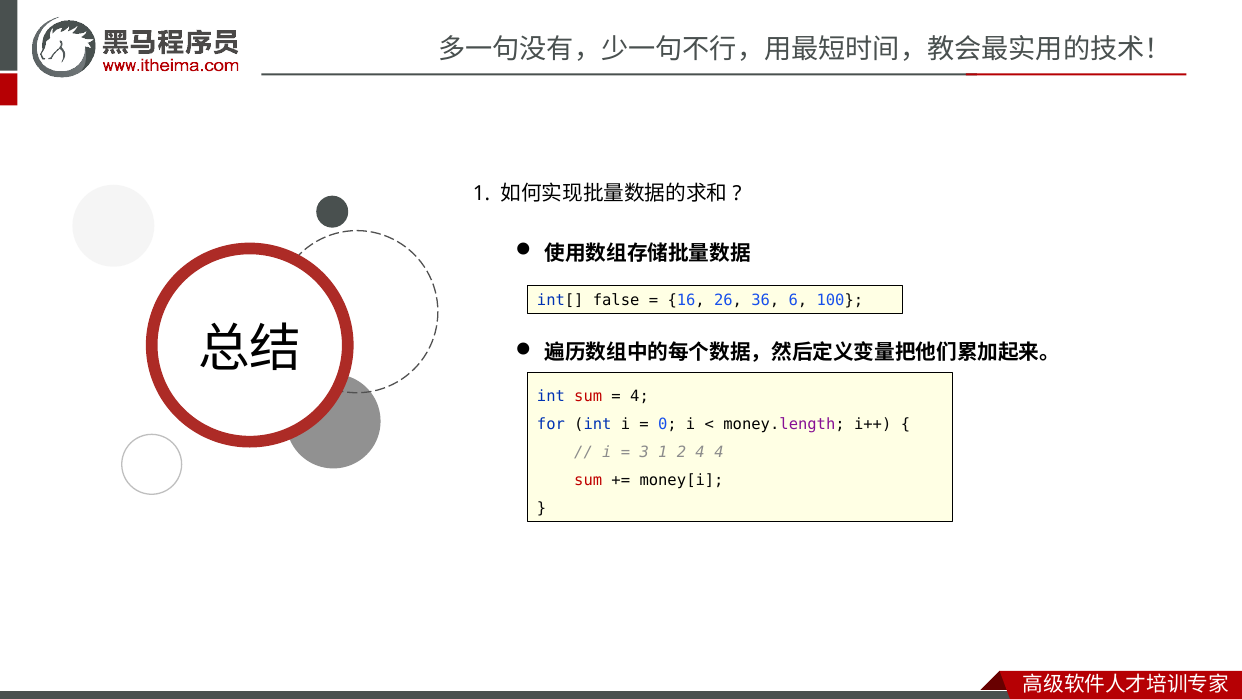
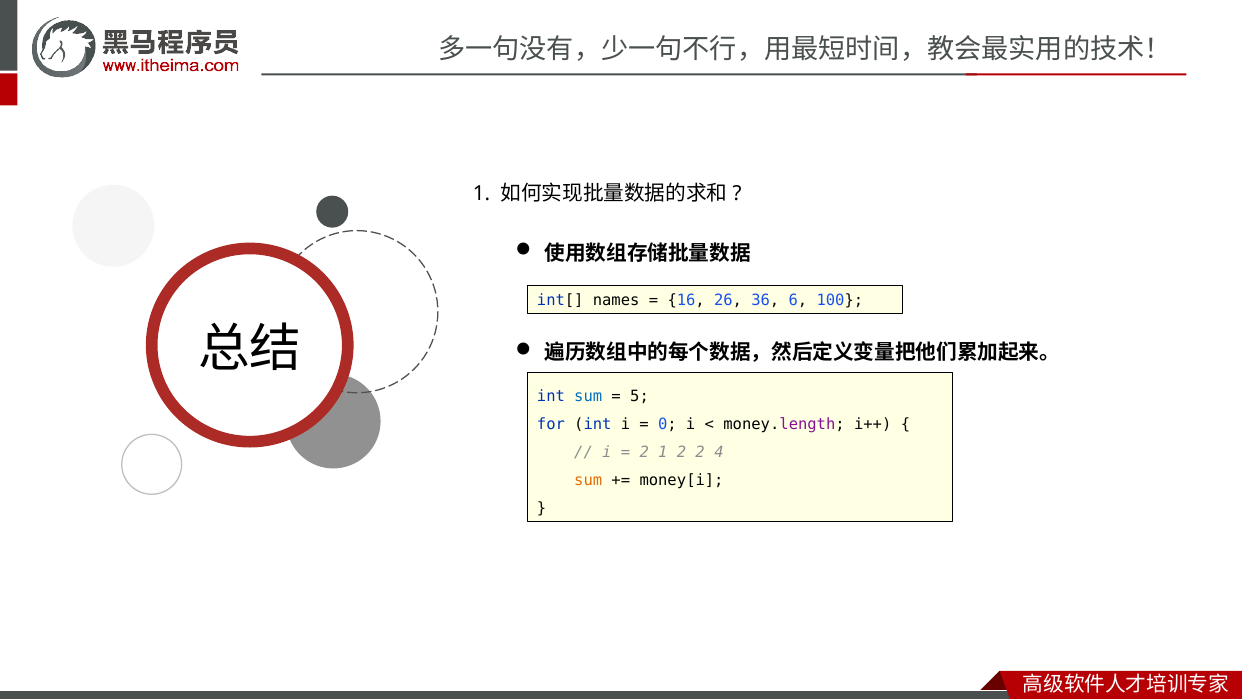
false: false -> names
sum at (588, 396) colour: red -> blue
4 at (640, 396): 4 -> 5
3 at (644, 452): 3 -> 2
2 4: 4 -> 2
sum at (588, 480) colour: red -> orange
